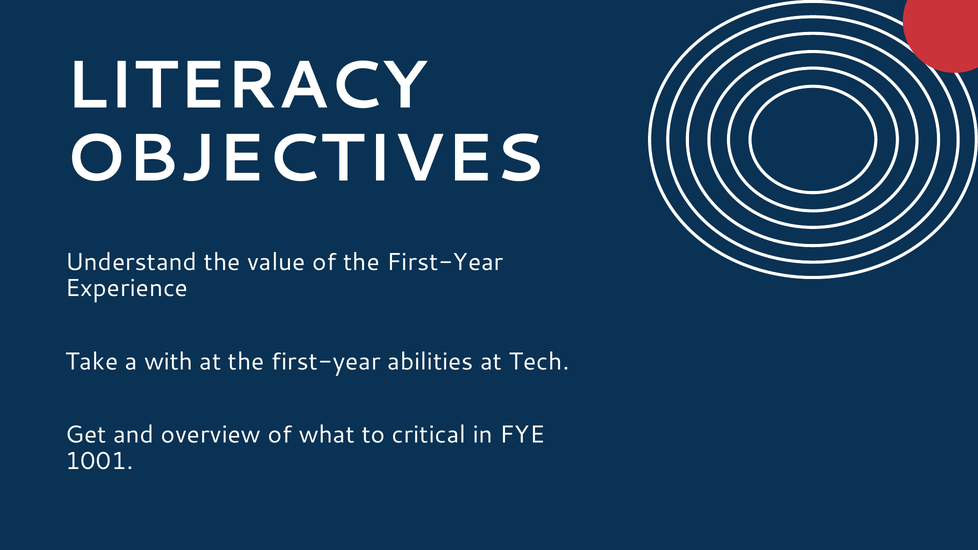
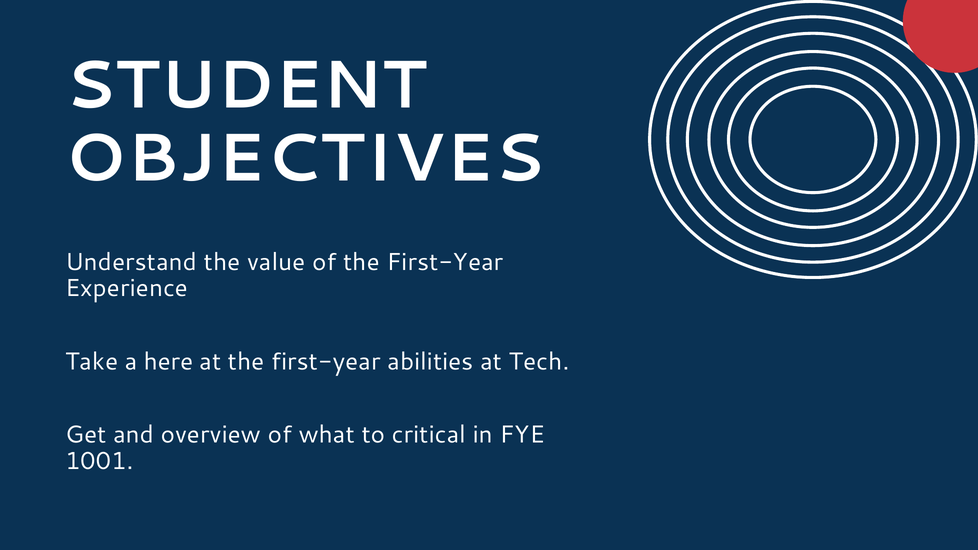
LITERACY: LITERACY -> STUDENT
with: with -> here
